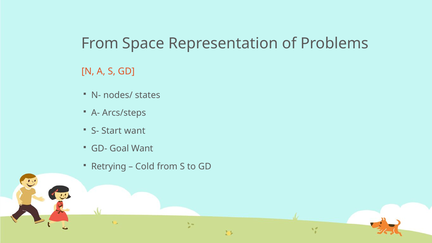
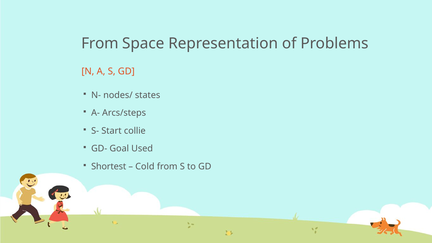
Start want: want -> collie
Goal Want: Want -> Used
Retrying: Retrying -> Shortest
